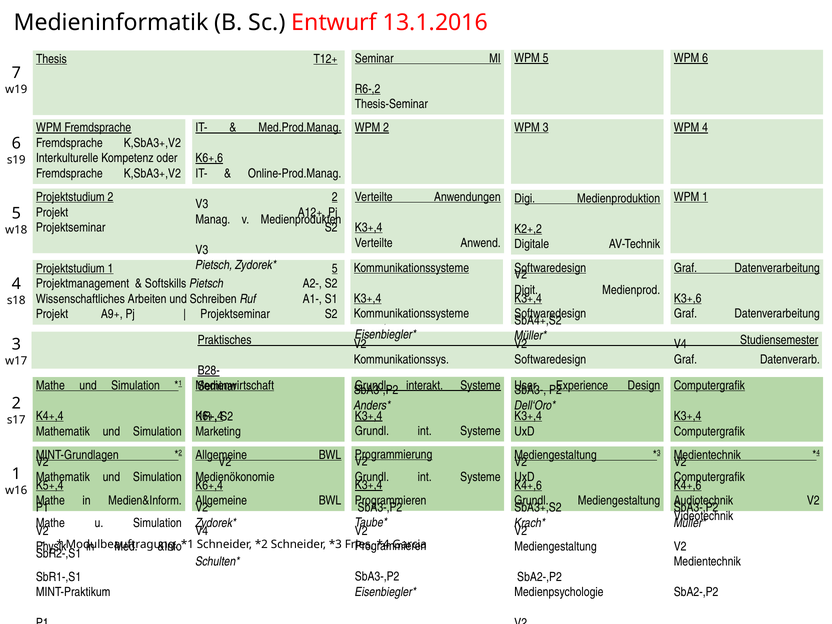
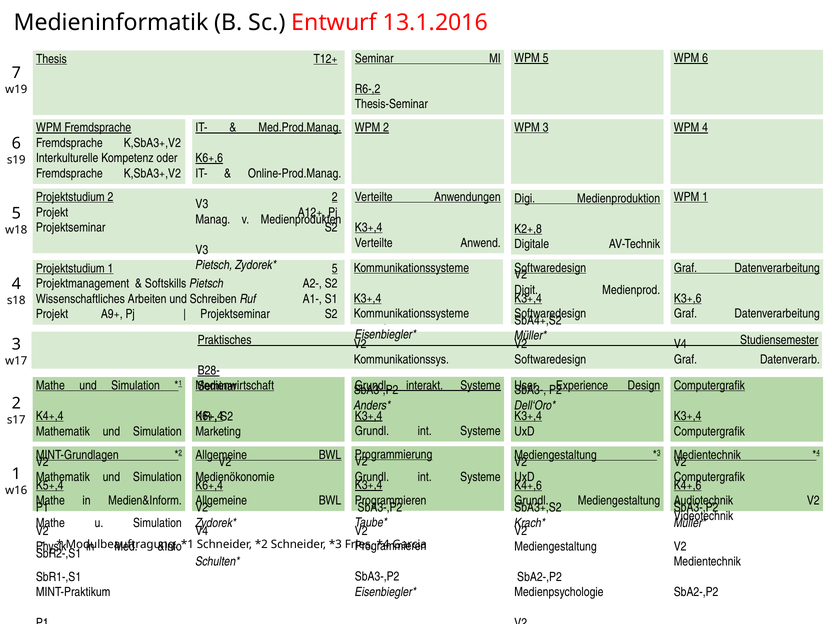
K2+,2: K2+,2 -> K2+,8
